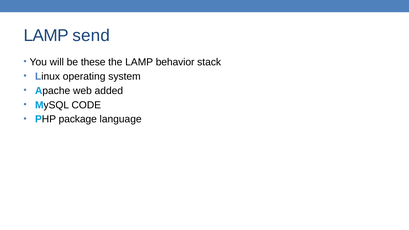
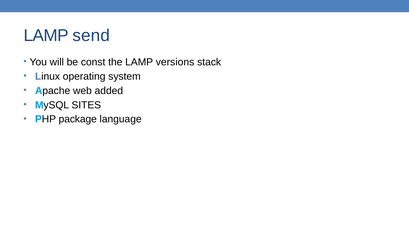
these: these -> const
behavior: behavior -> versions
CODE: CODE -> SITES
